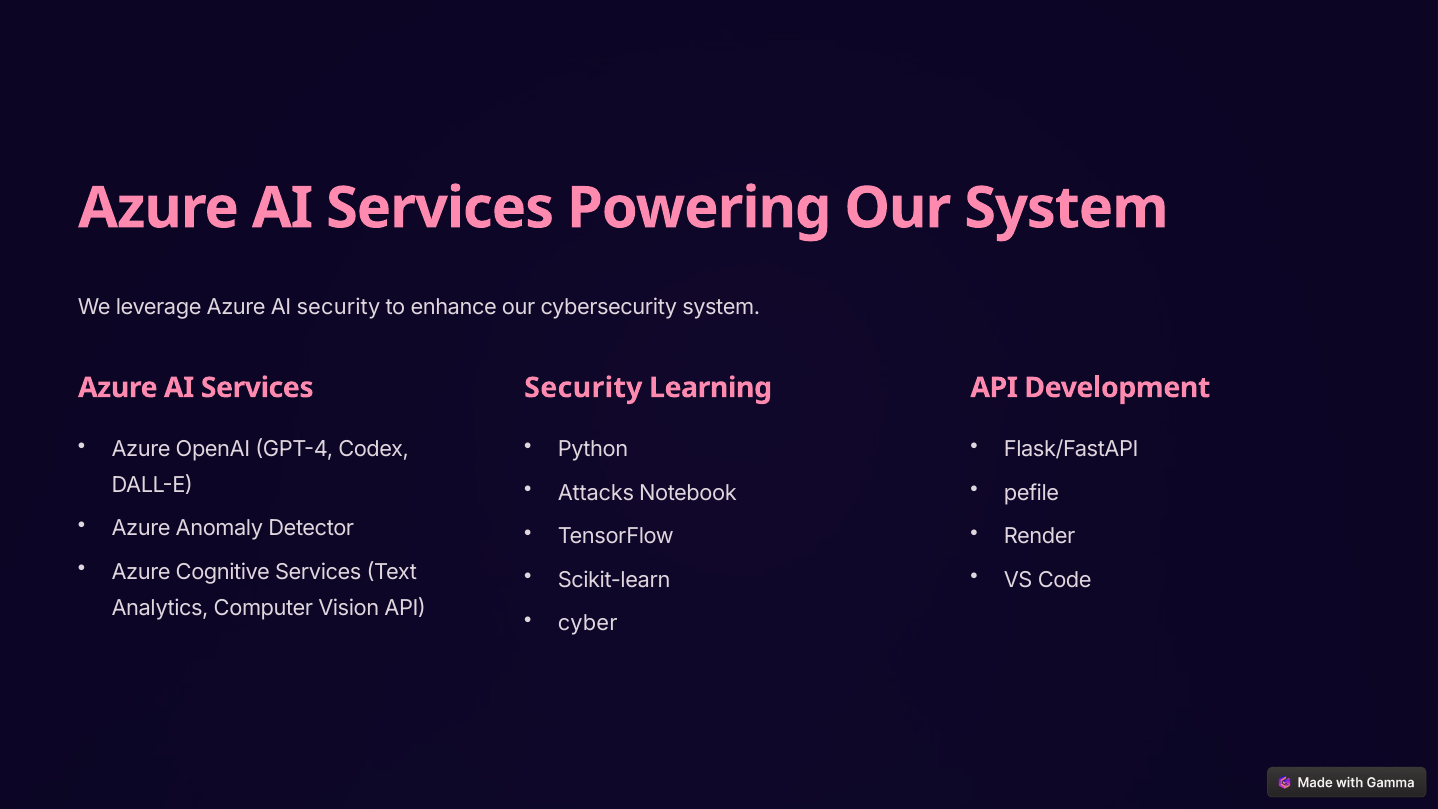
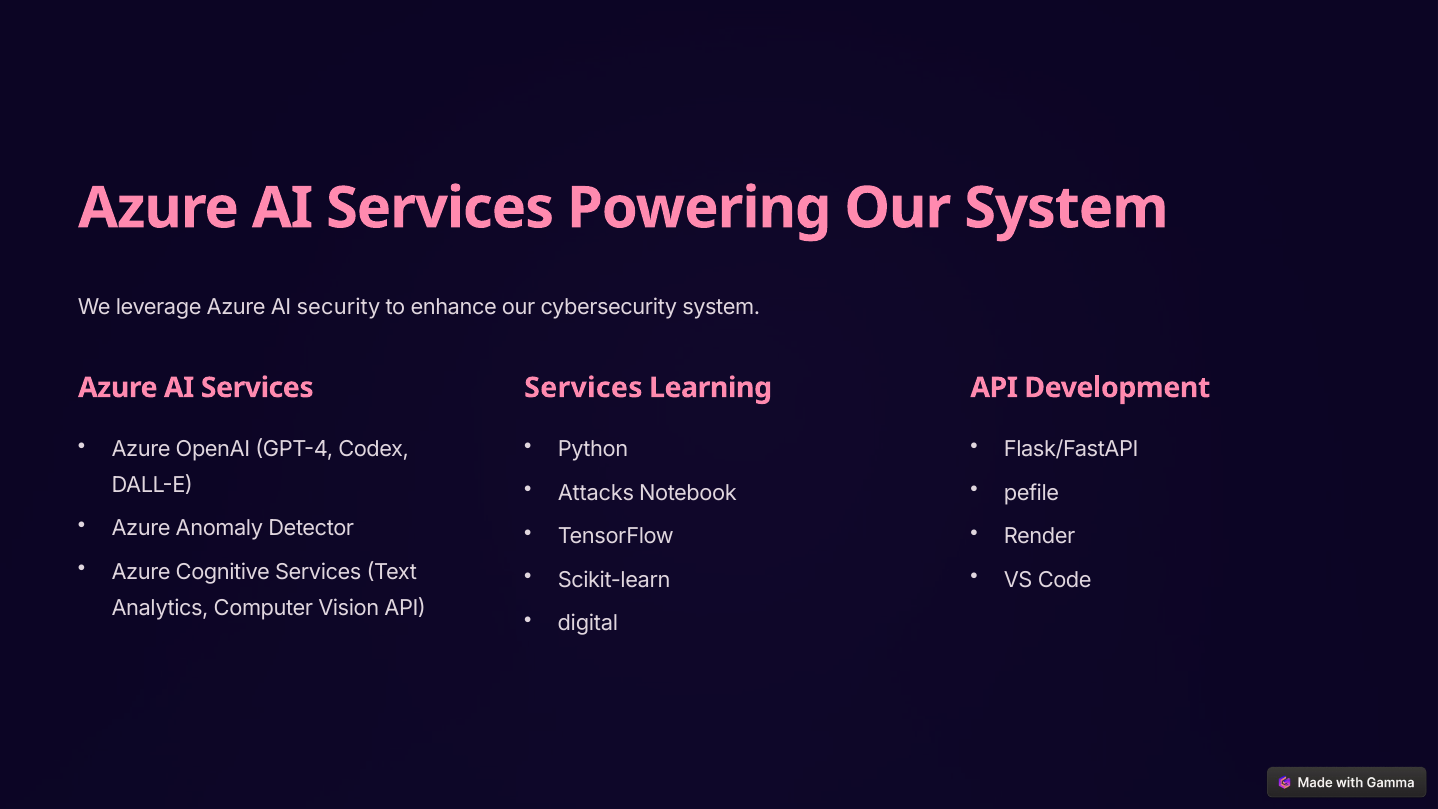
Security at (583, 388): Security -> Services
cyber: cyber -> digital
